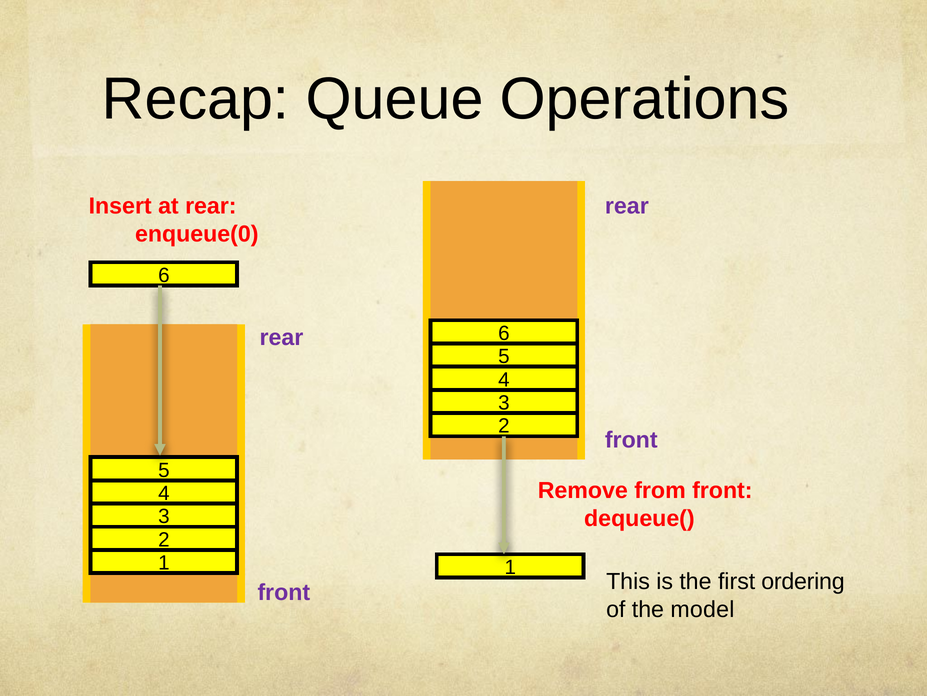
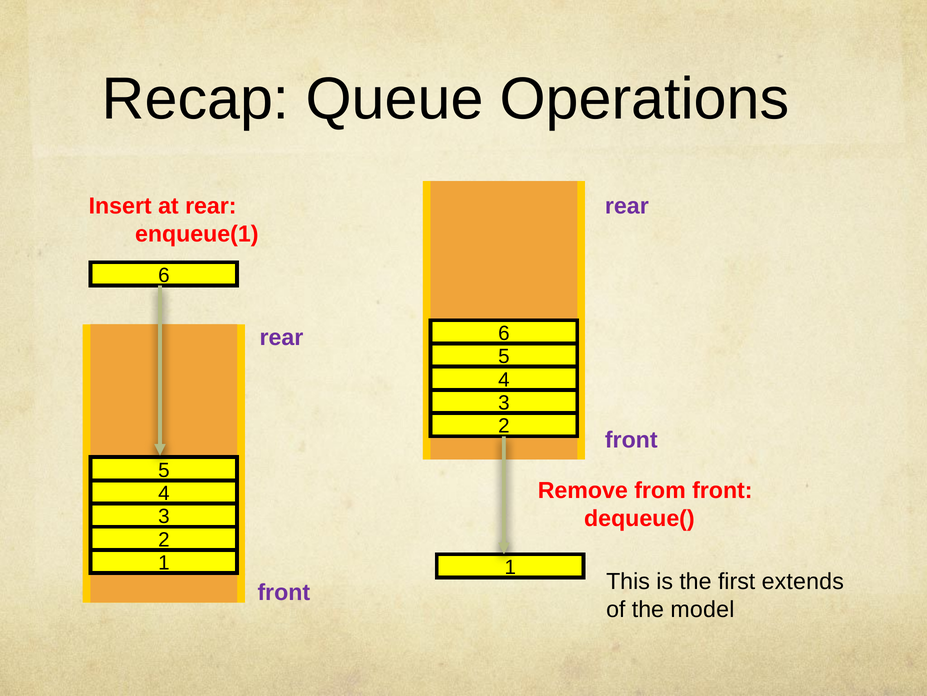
enqueue(0: enqueue(0 -> enqueue(1
ordering: ordering -> extends
